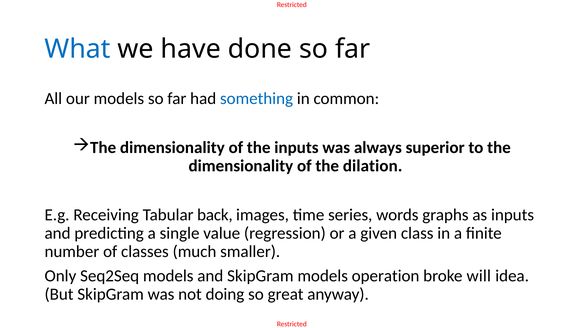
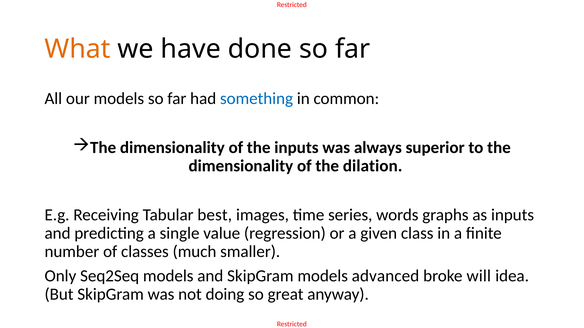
What colour: blue -> orange
back: back -> best
operation: operation -> advanced
